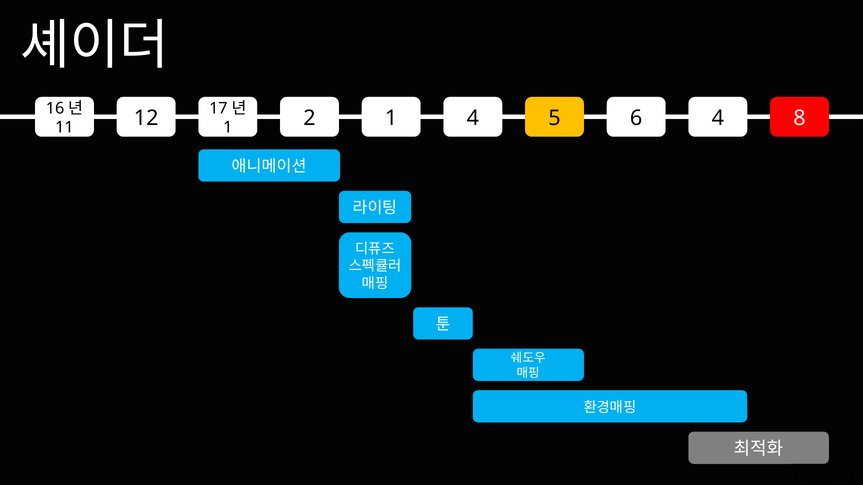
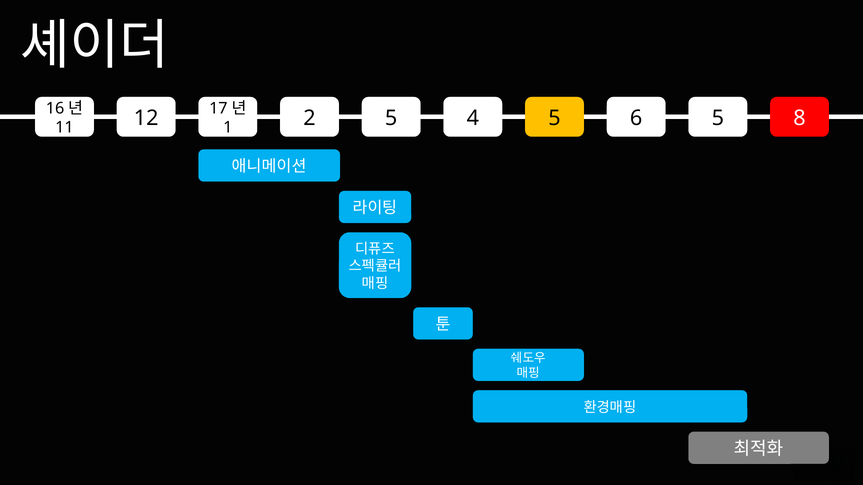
2 1: 1 -> 5
6 4: 4 -> 5
